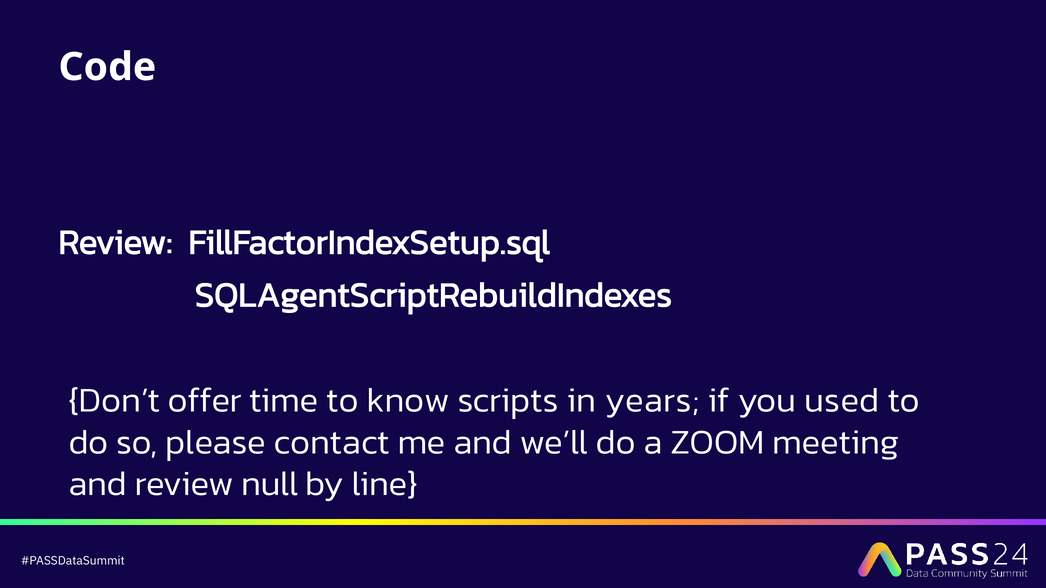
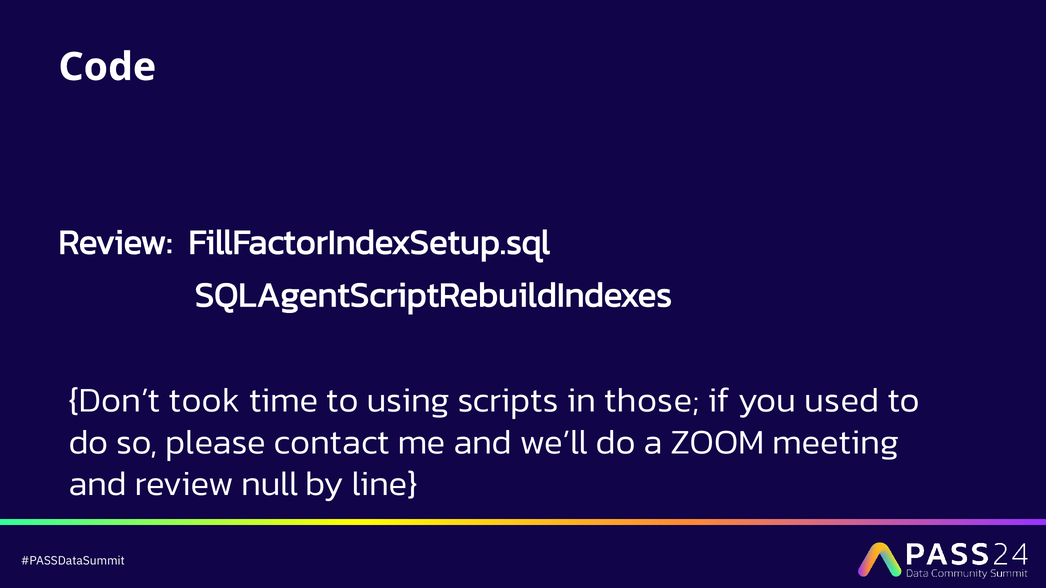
offer: offer -> took
know: know -> using
years: years -> those
